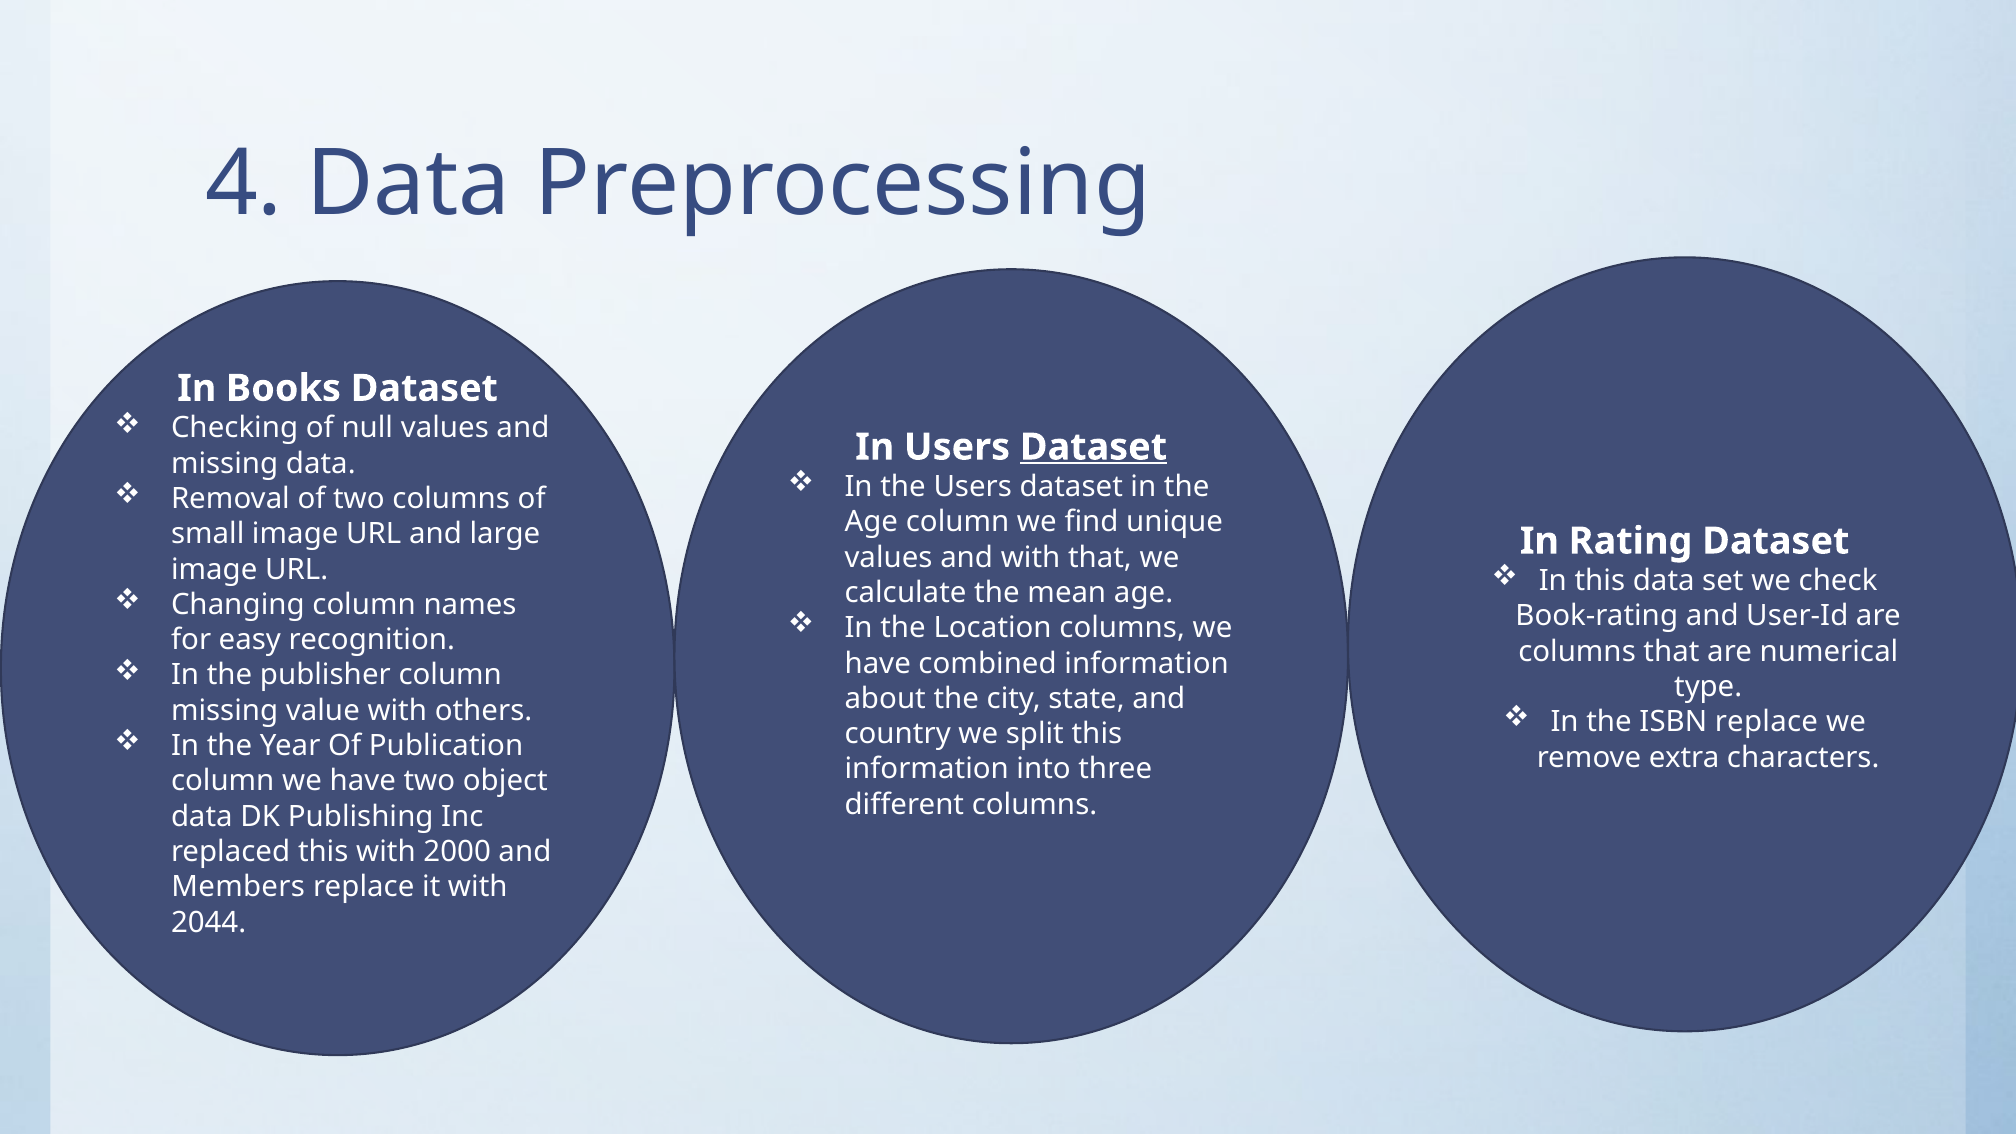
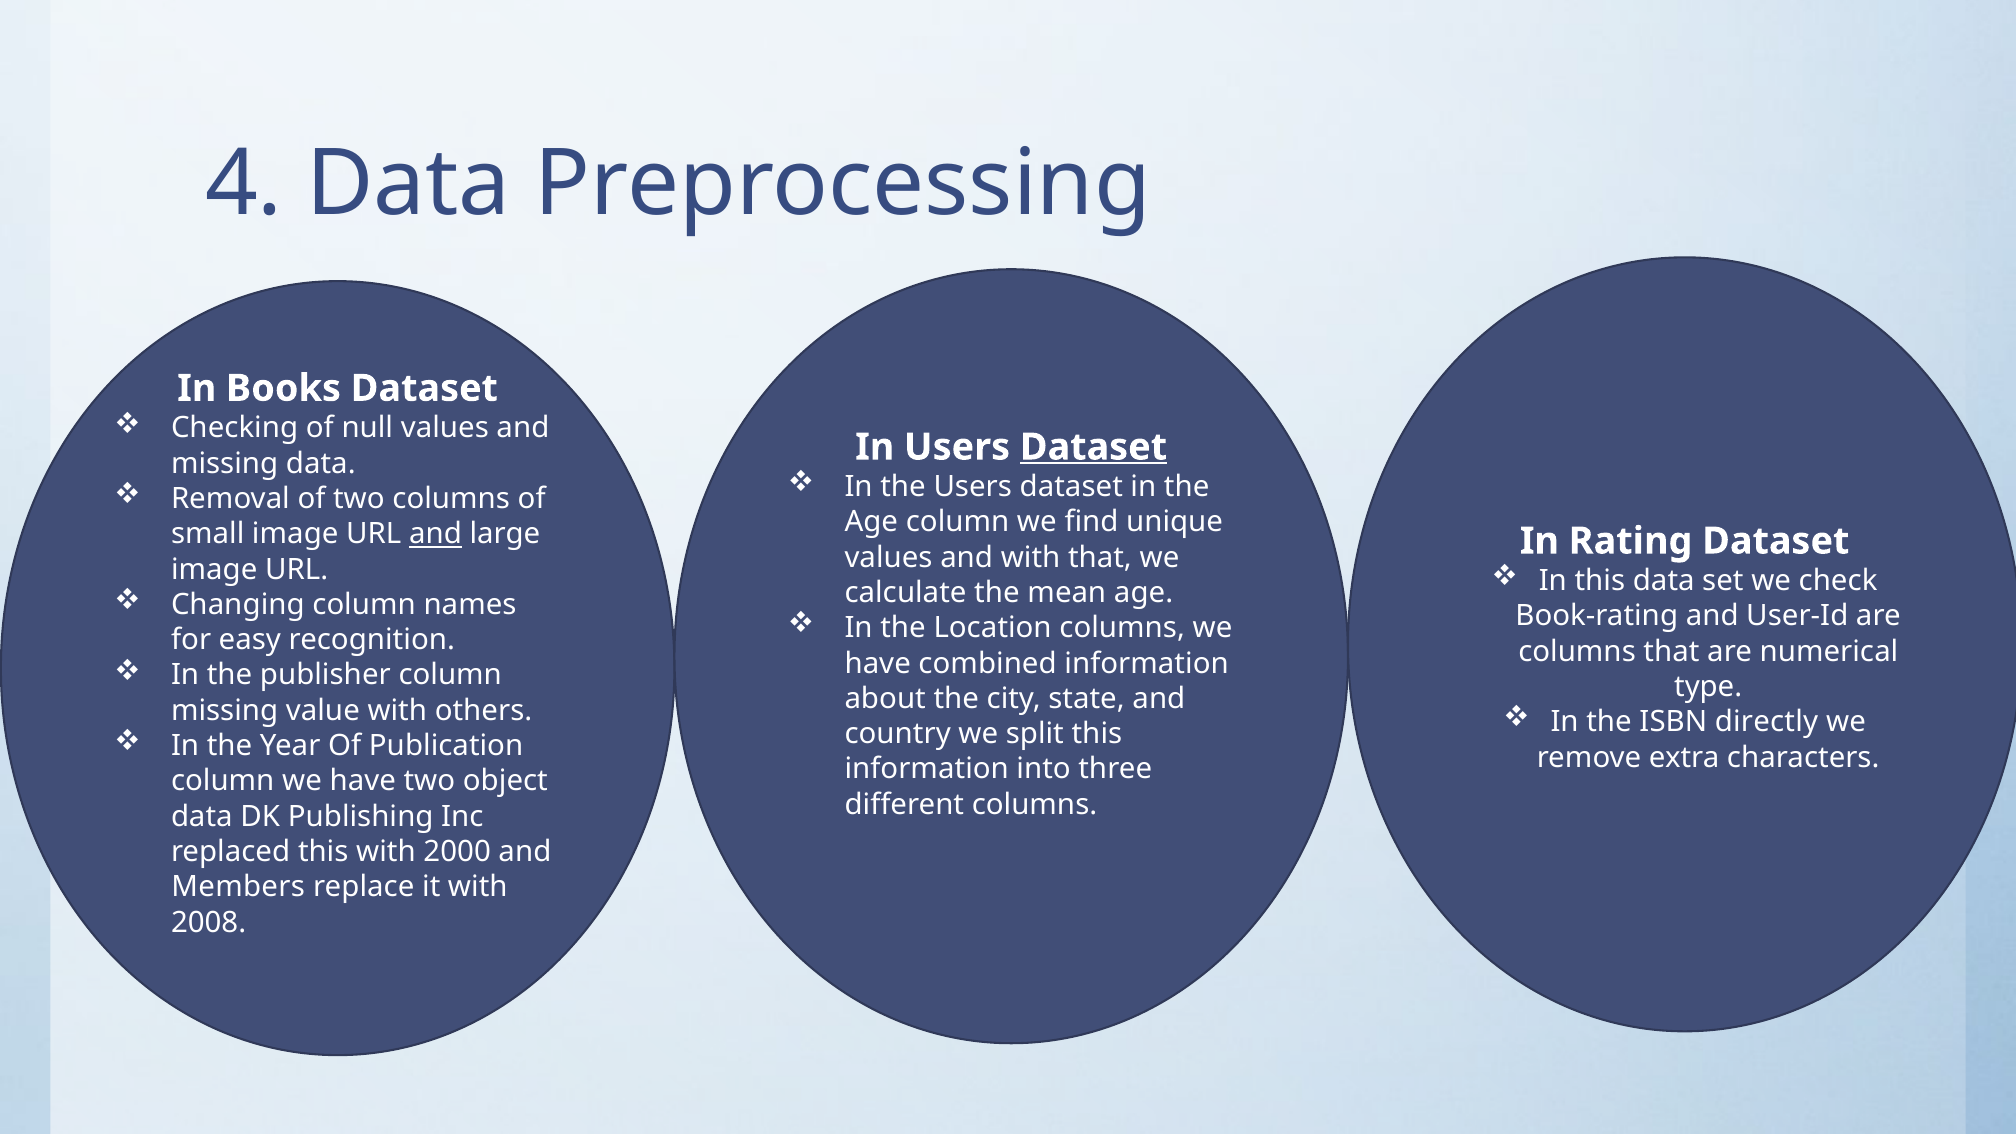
and at (436, 534) underline: none -> present
ISBN replace: replace -> directly
2044: 2044 -> 2008
